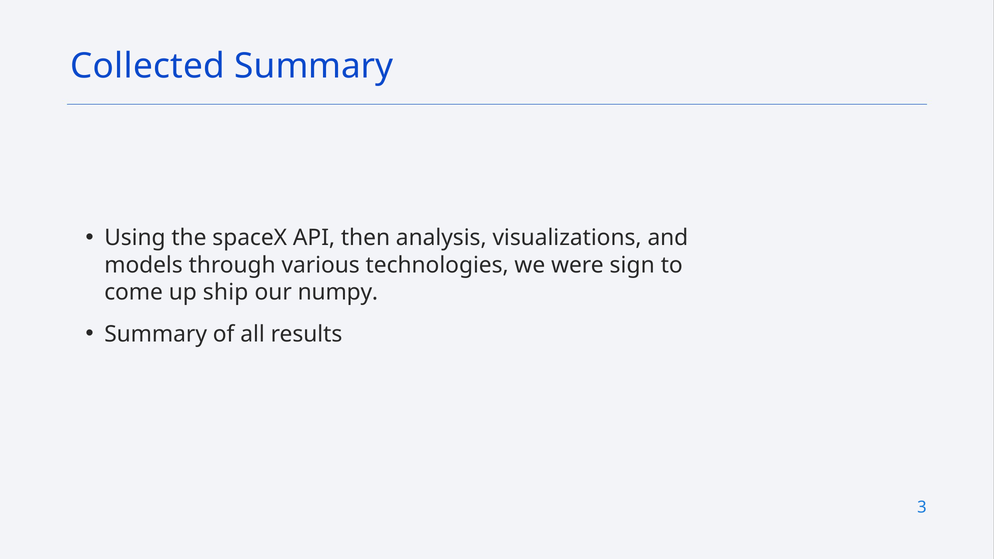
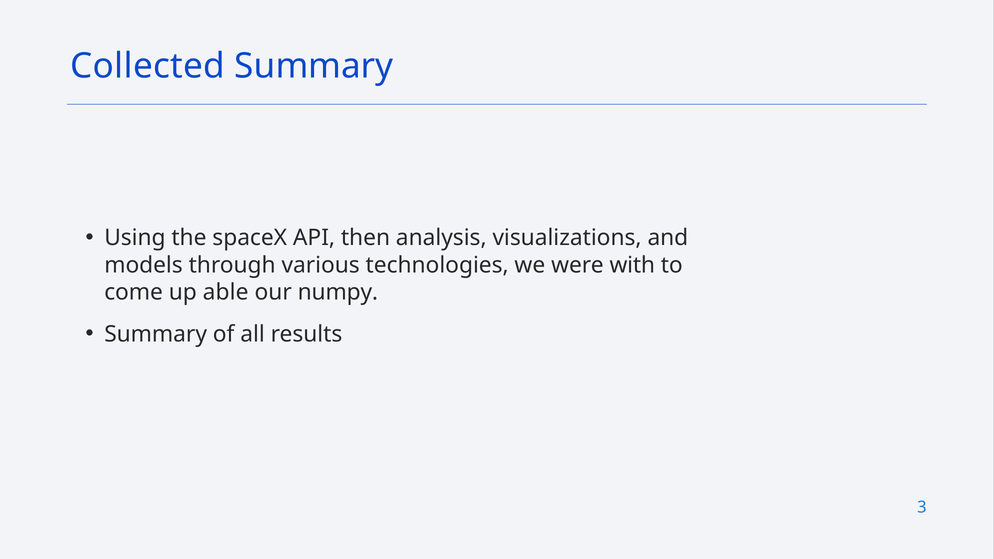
sign: sign -> with
ship: ship -> able
